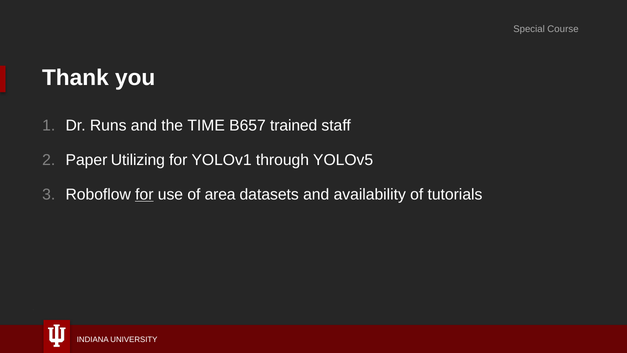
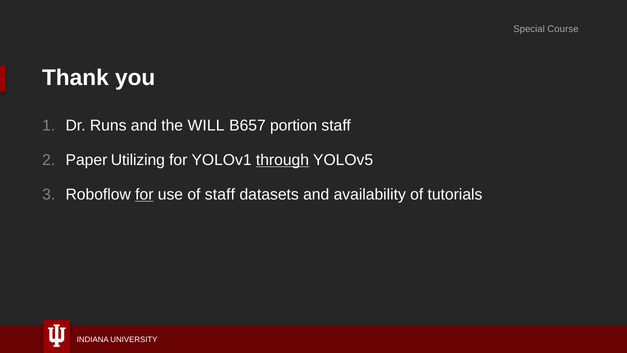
TIME: TIME -> WILL
trained: trained -> portion
through underline: none -> present
of area: area -> staff
